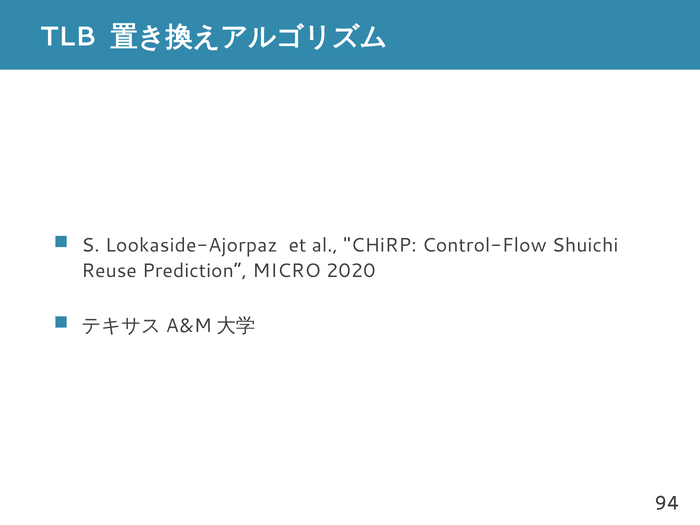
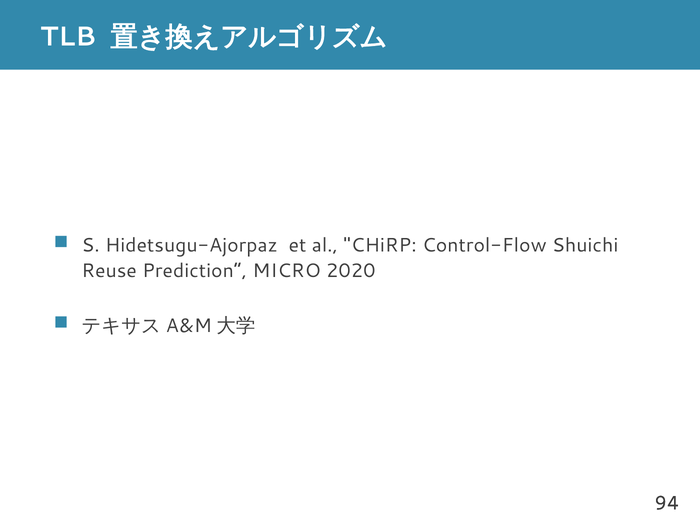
Lookaside-Ajorpaz: Lookaside-Ajorpaz -> Hidetsugu-Ajorpaz
